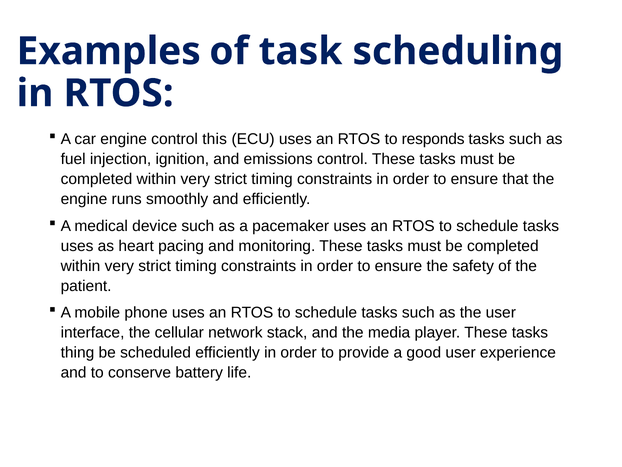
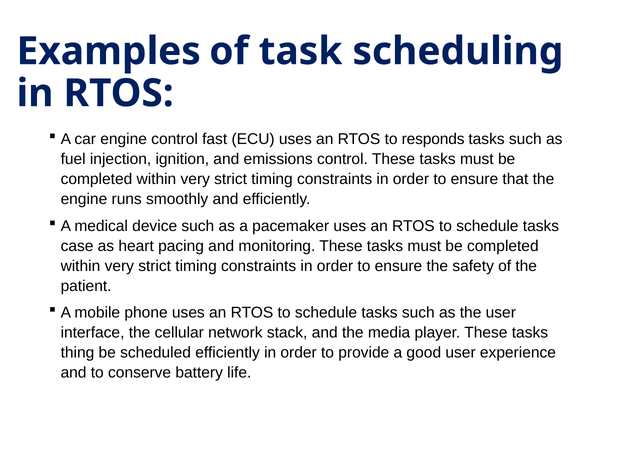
this: this -> fast
uses at (77, 246): uses -> case
